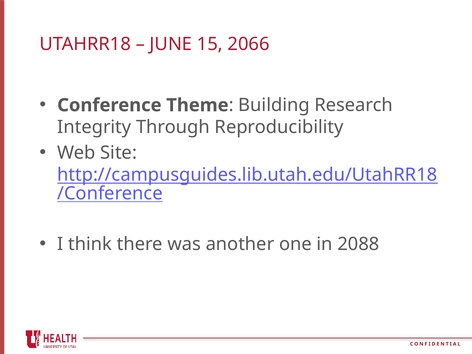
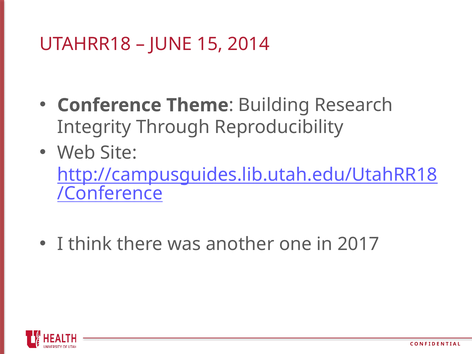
2066: 2066 -> 2014
2088: 2088 -> 2017
